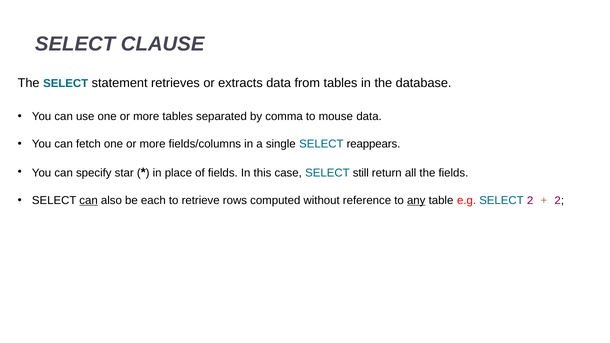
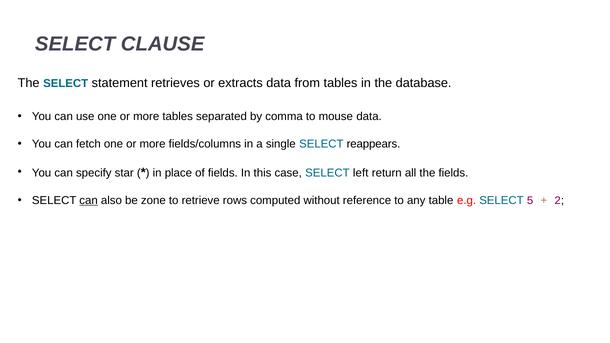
still: still -> left
each: each -> zone
any underline: present -> none
SELECT 2: 2 -> 5
